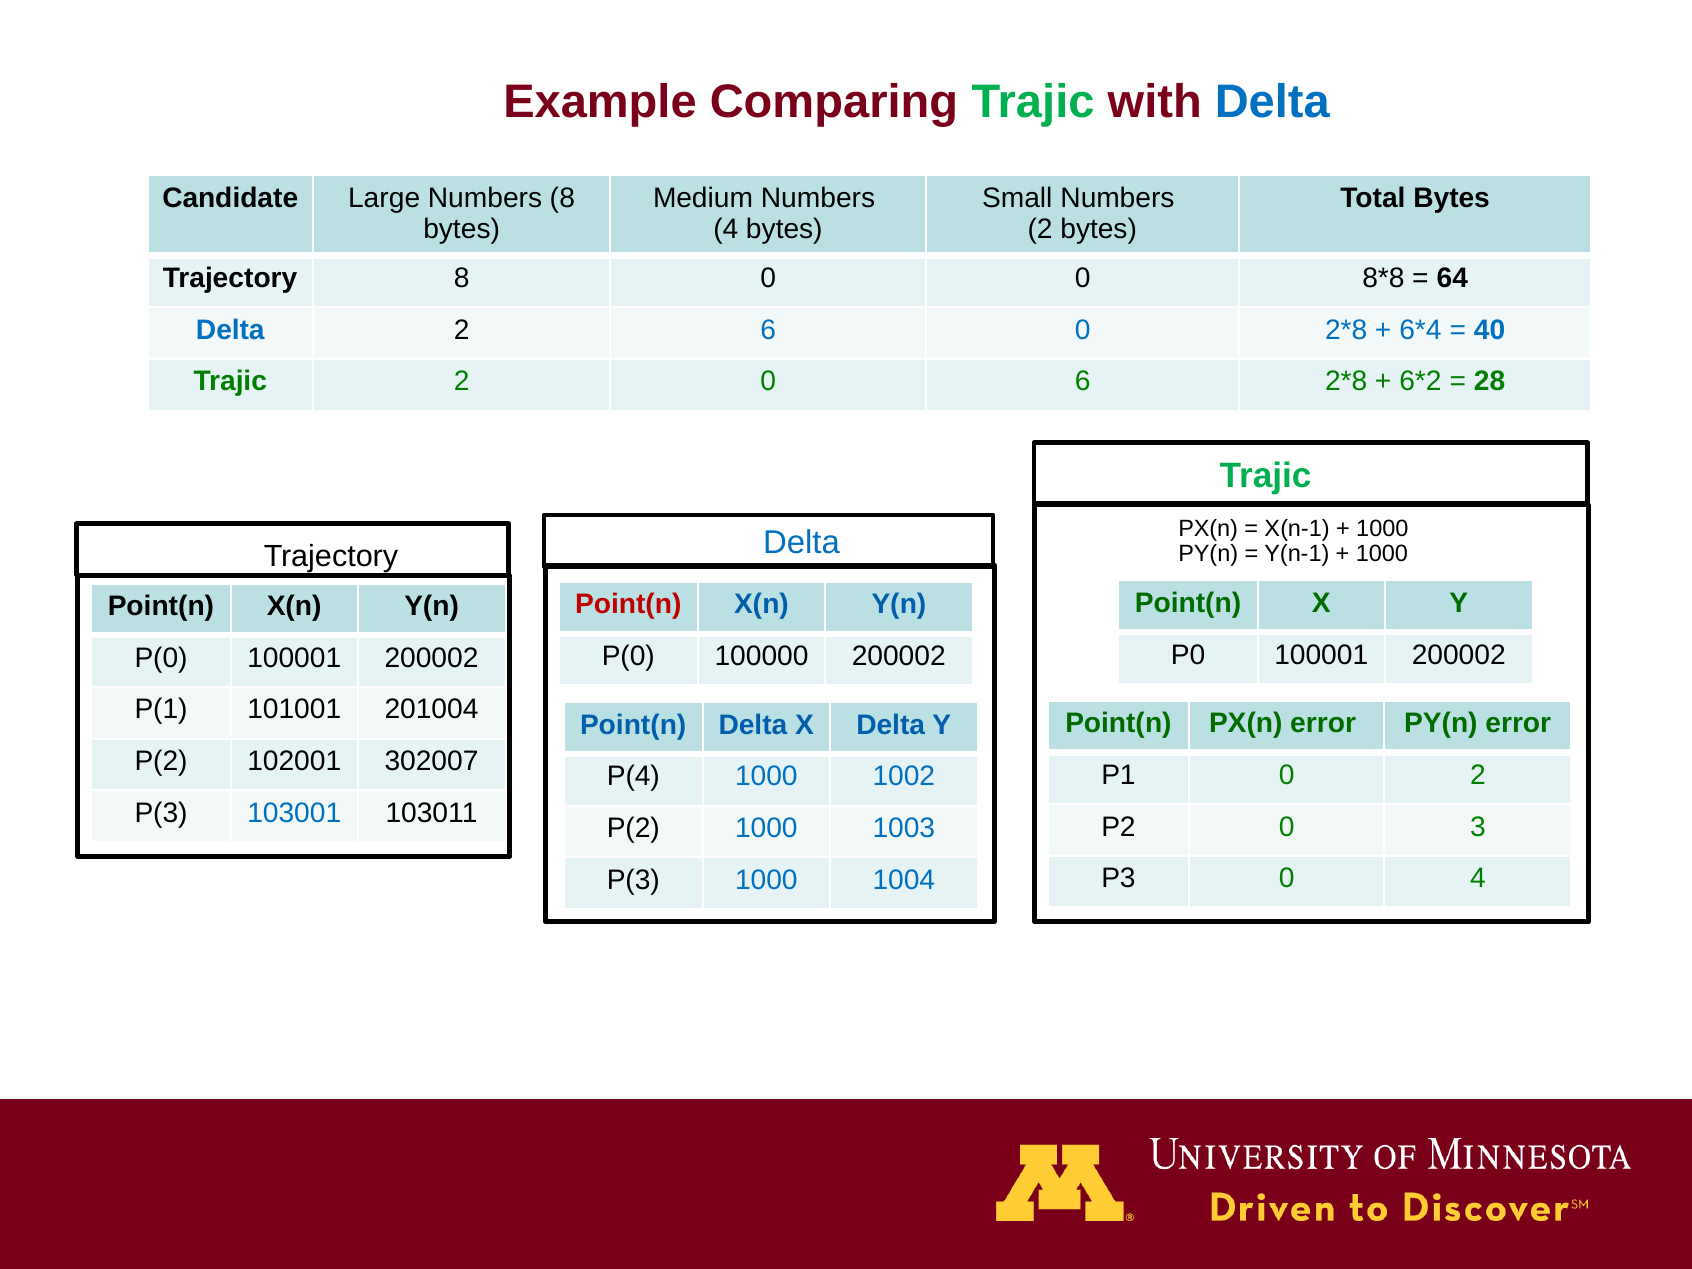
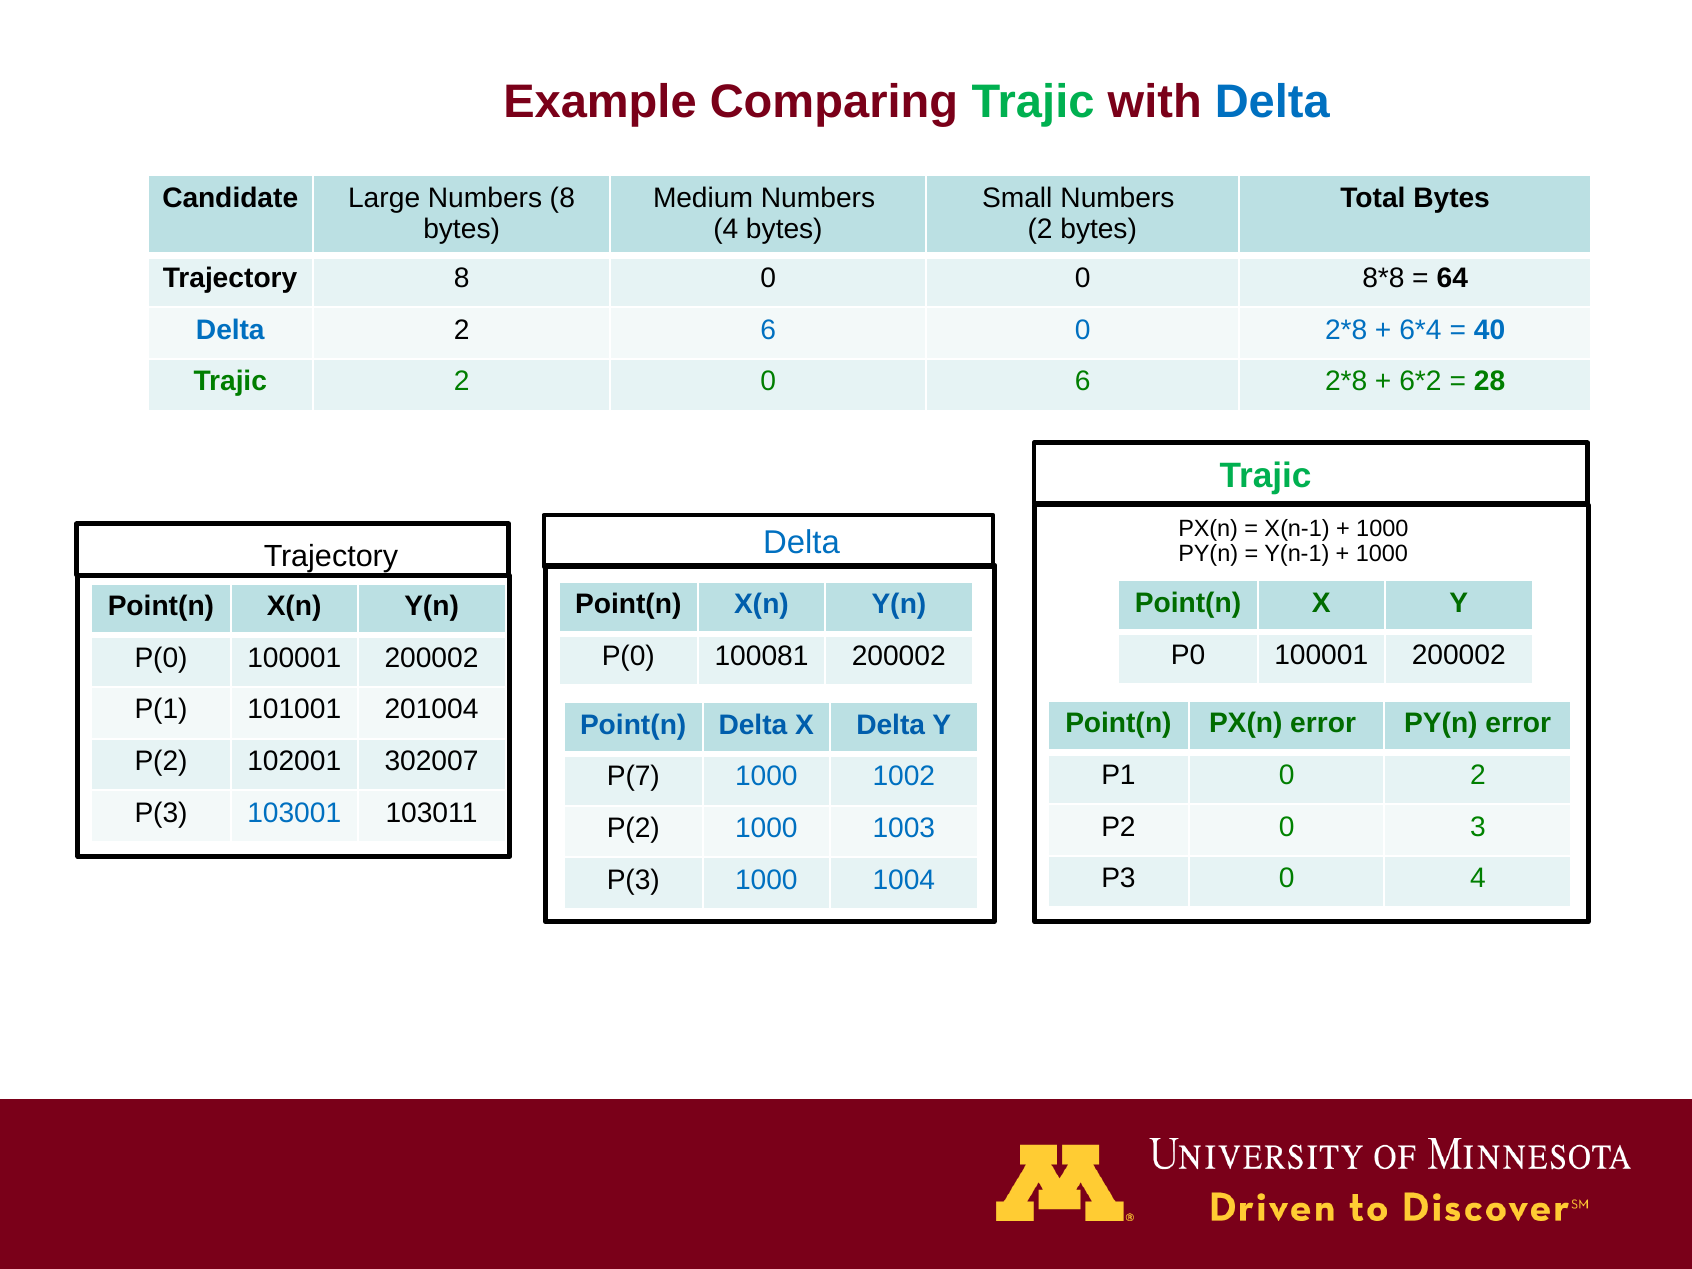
Point(n at (628, 605) colour: red -> black
100000: 100000 -> 100081
P(4: P(4 -> P(7
